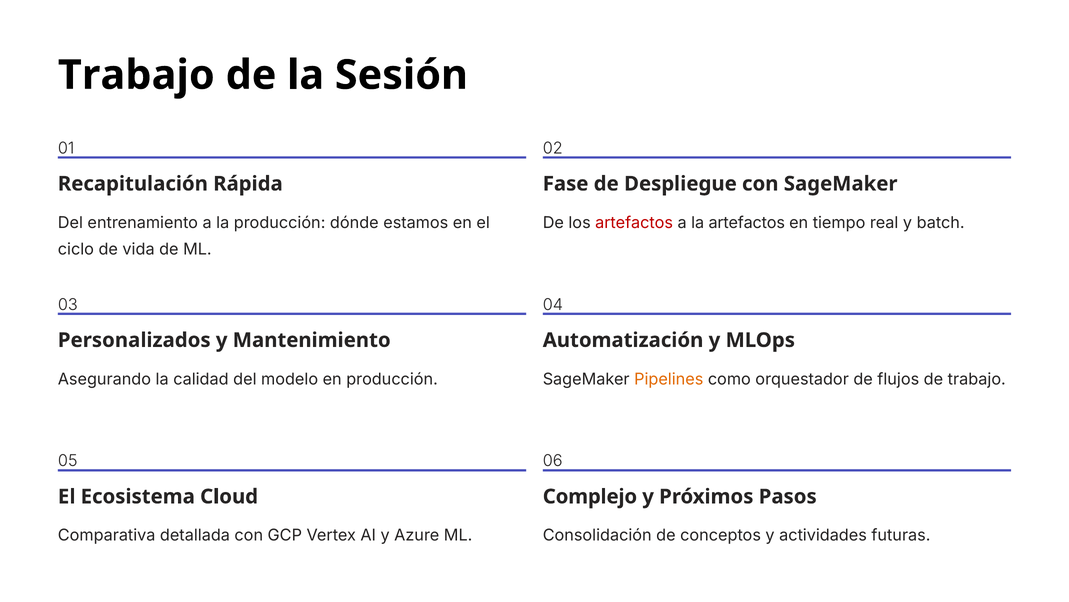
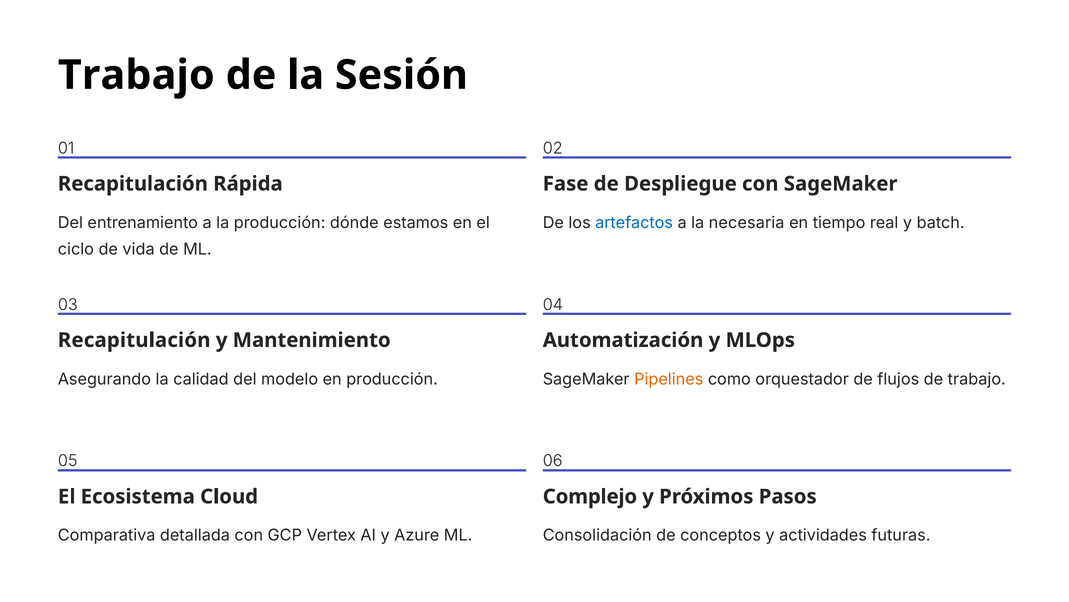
artefactos at (634, 222) colour: red -> blue
la artefactos: artefactos -> necesaria
Personalizados at (134, 340): Personalizados -> Recapitulación
